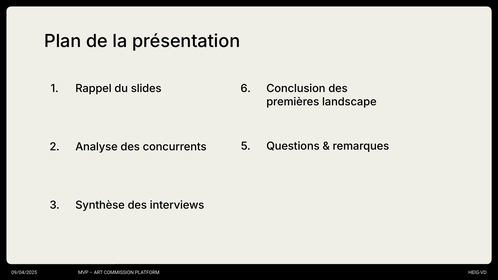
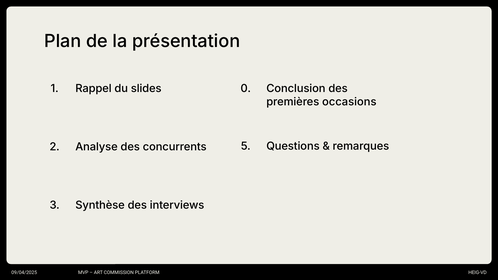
6: 6 -> 0
landscape: landscape -> occasions
